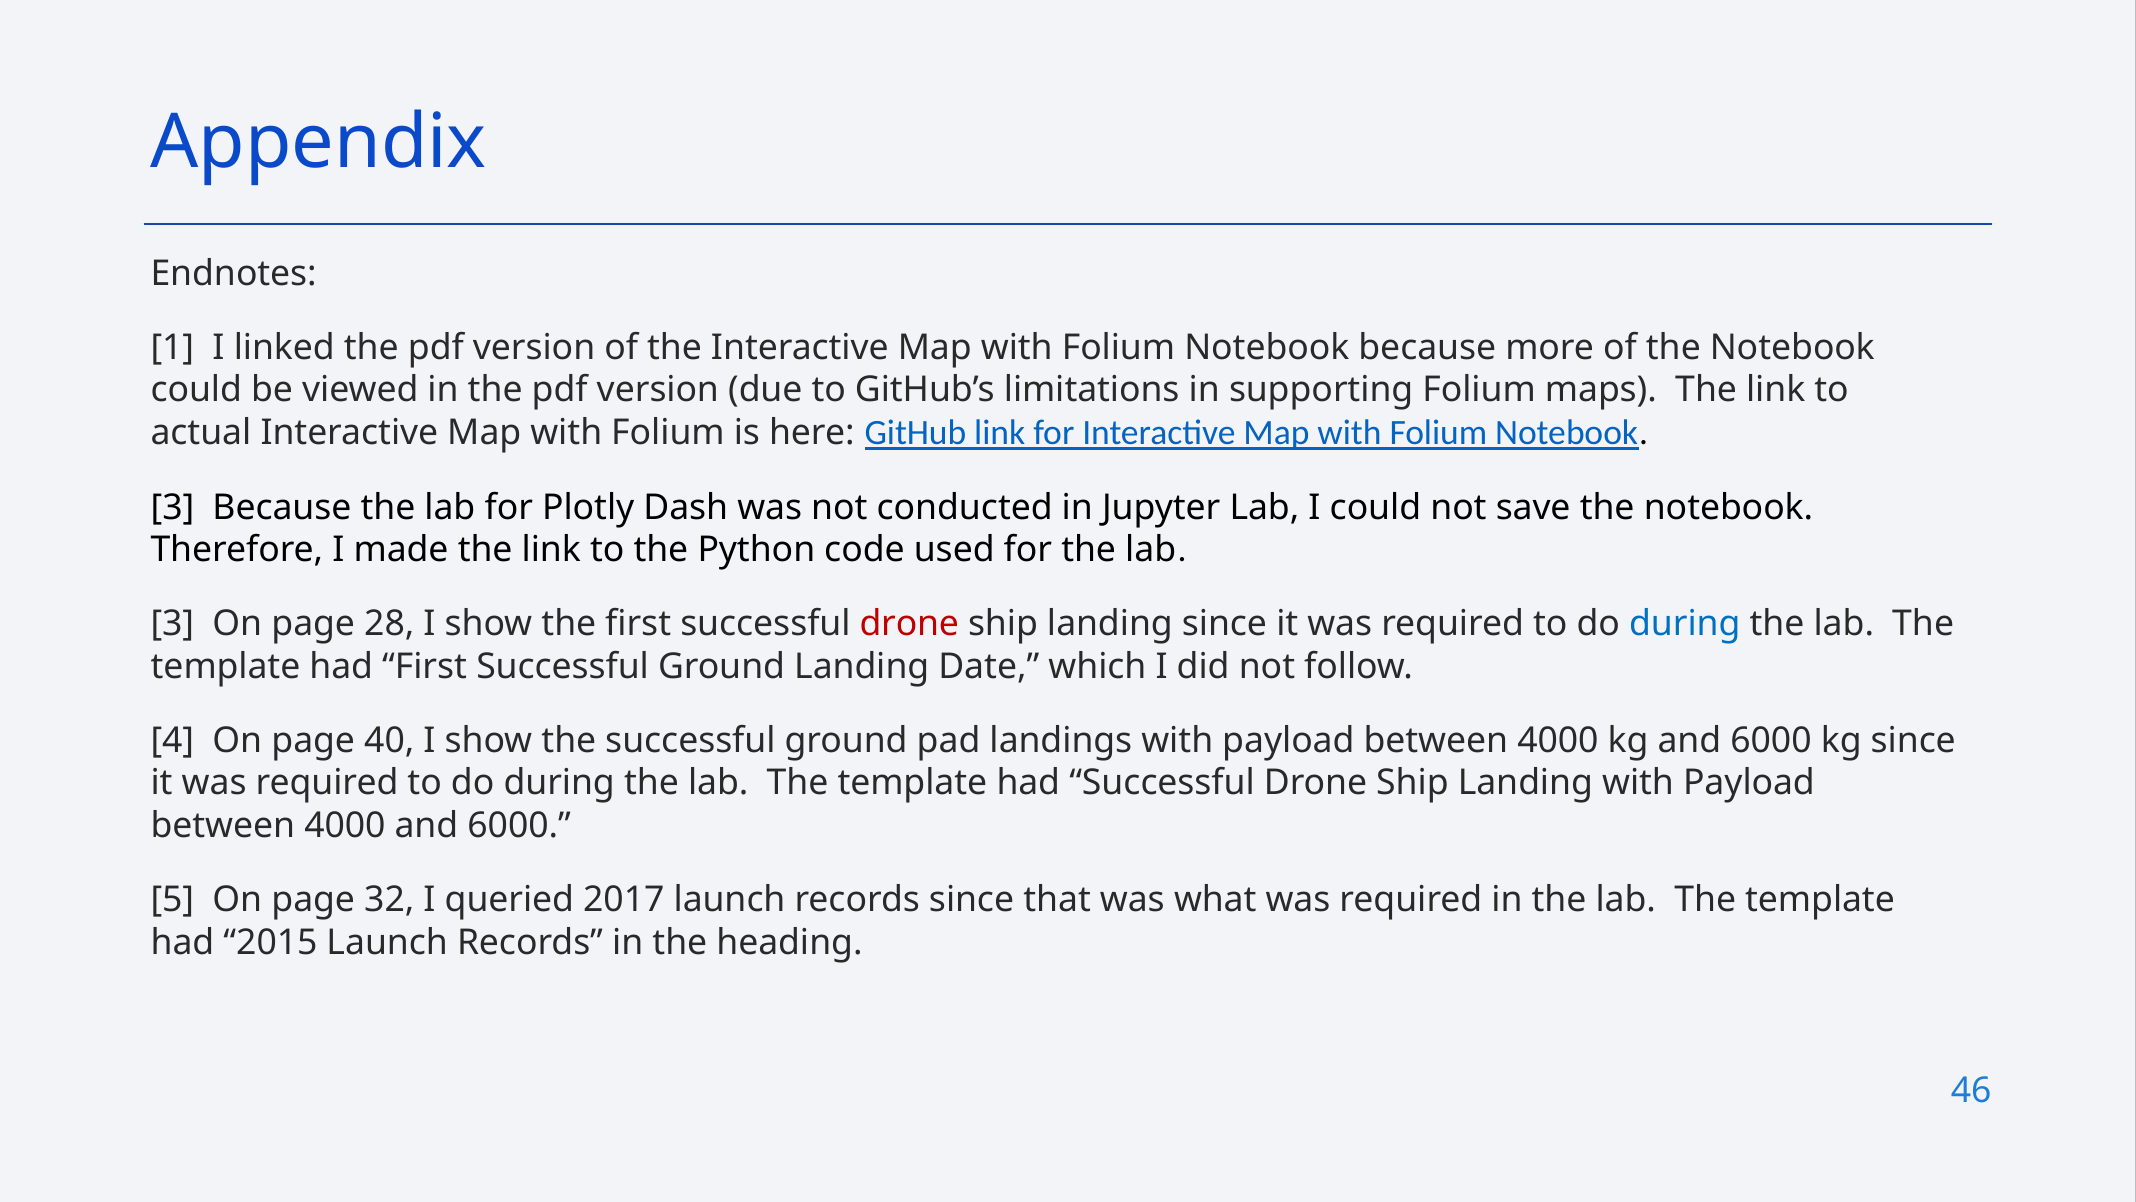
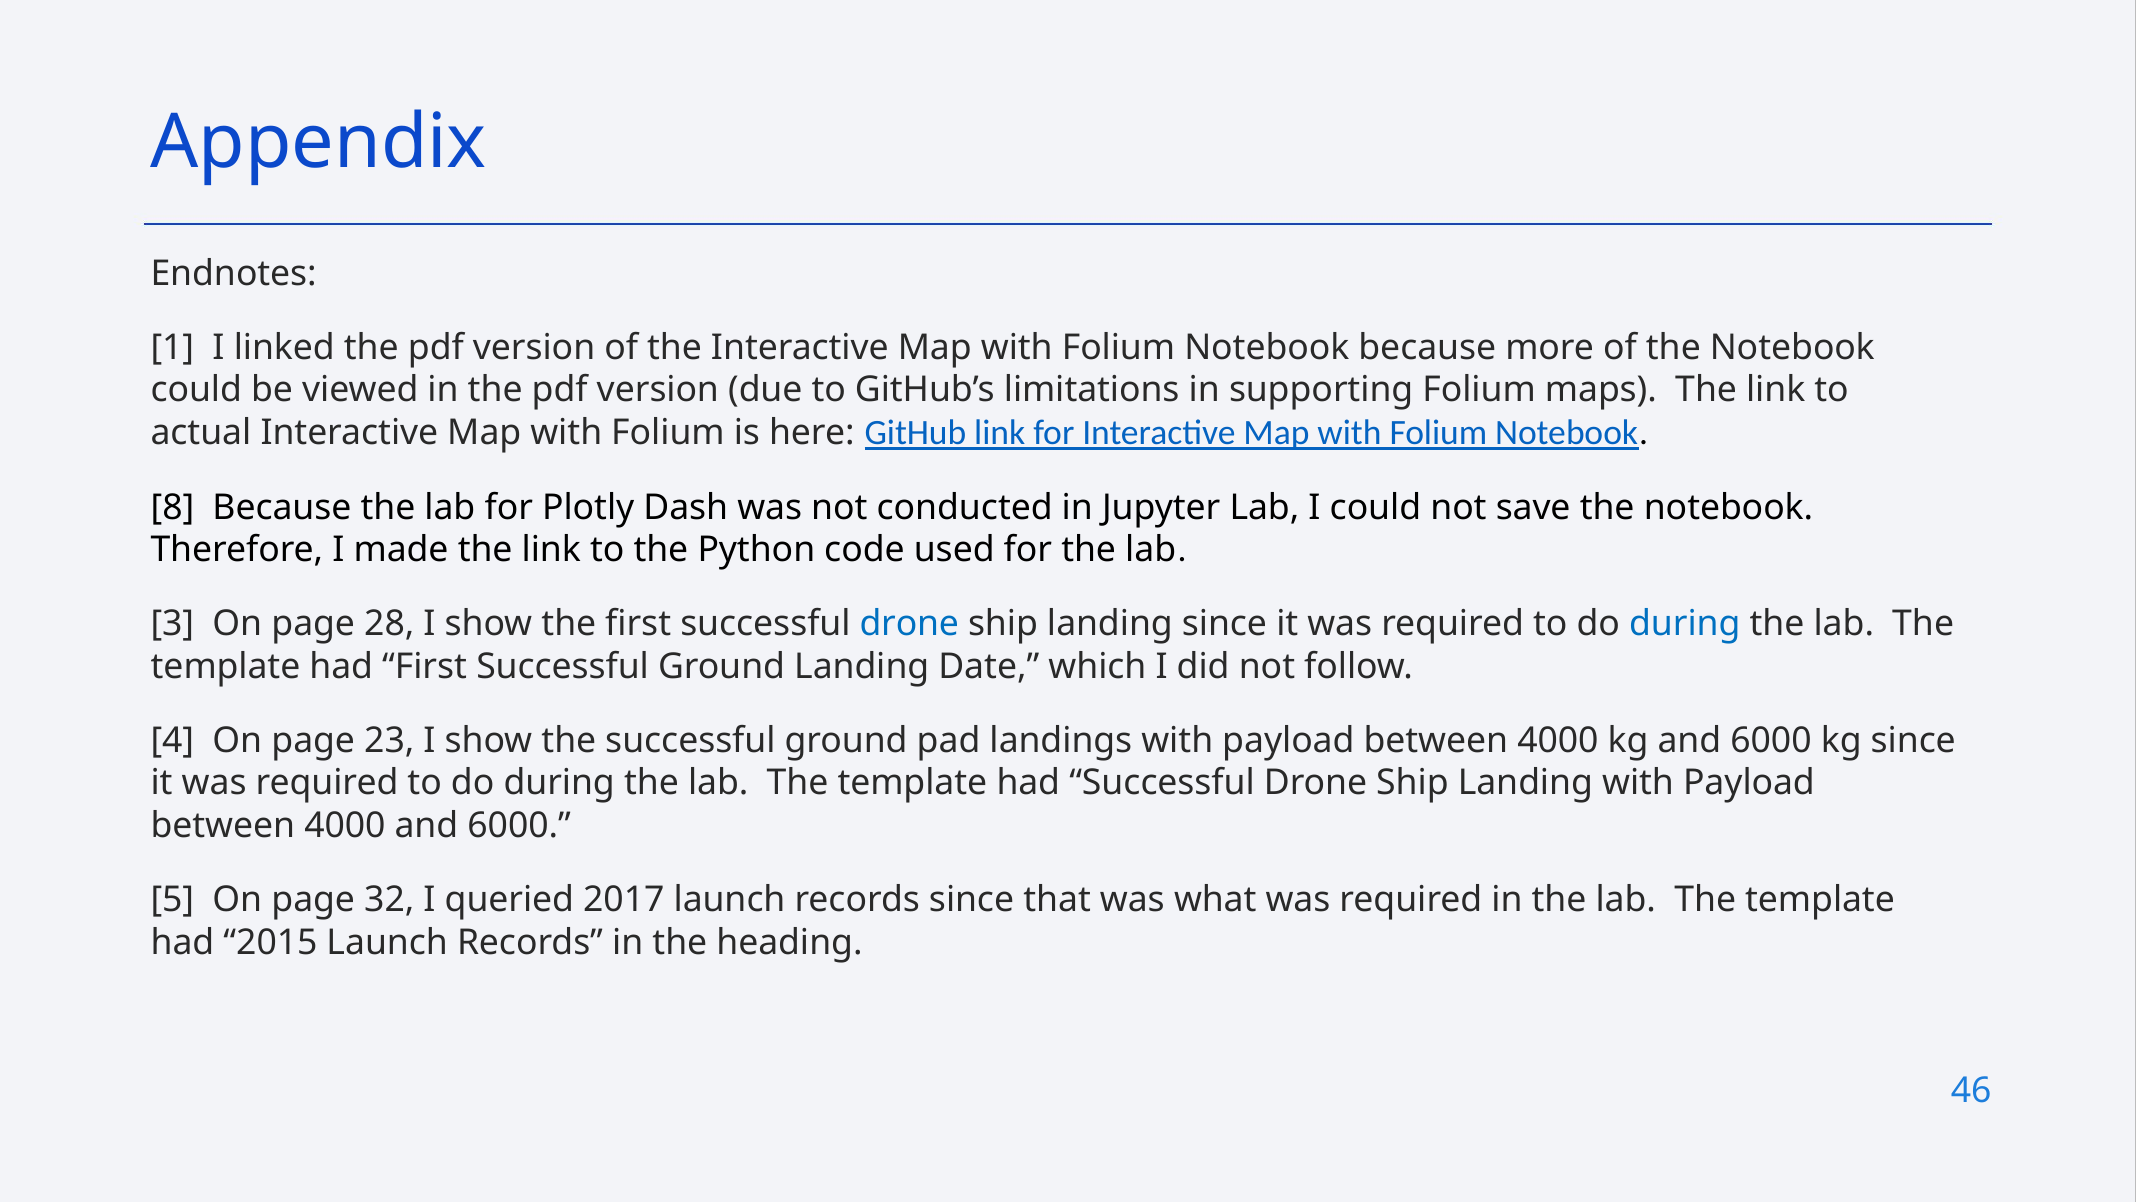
3 at (172, 507): 3 -> 8
drone at (909, 624) colour: red -> blue
40: 40 -> 23
